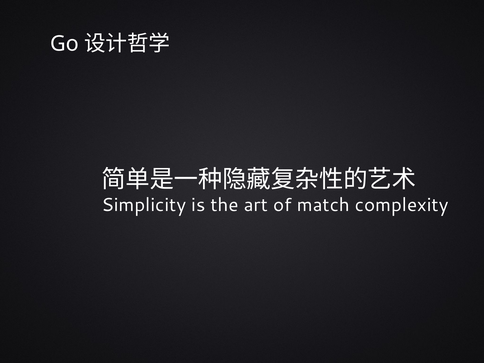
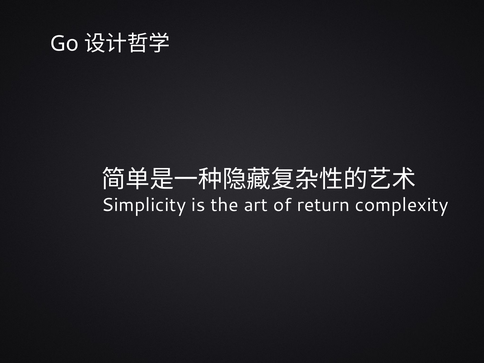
match: match -> return
